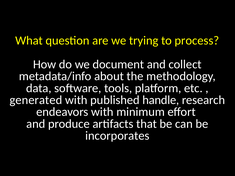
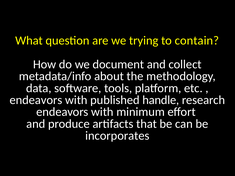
process: process -> contain
generated at (36, 100): generated -> endeavors
